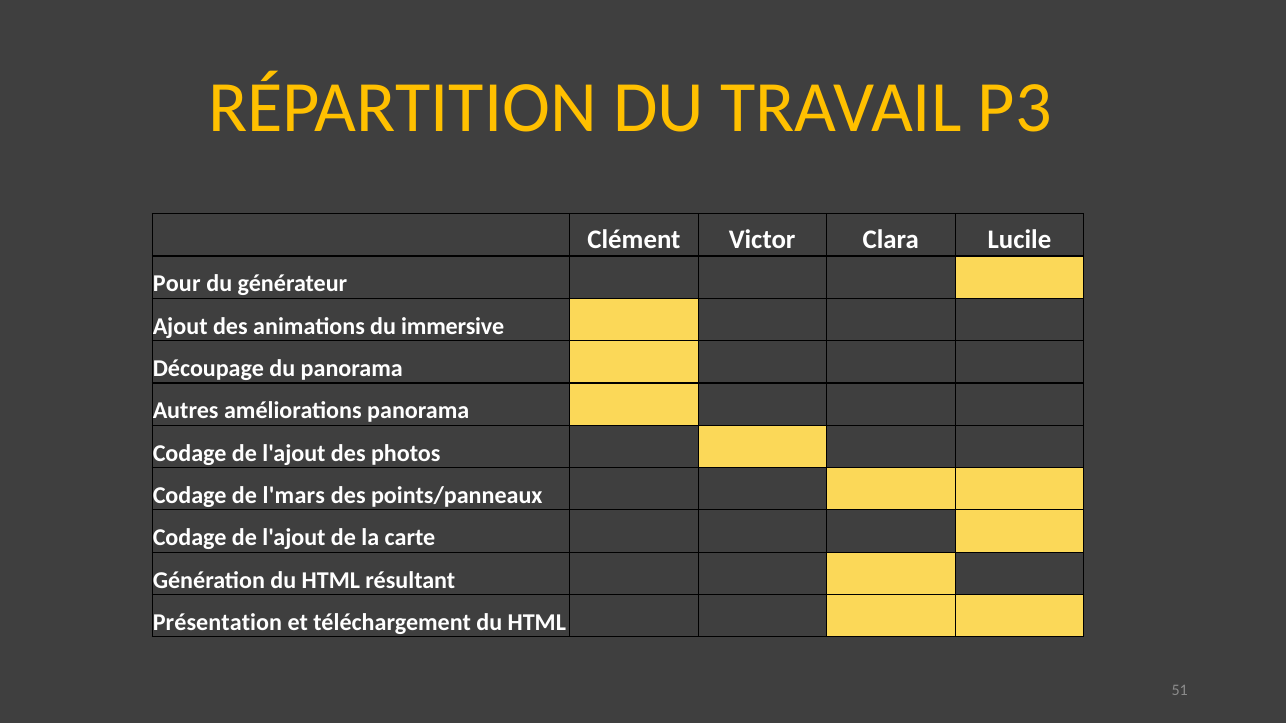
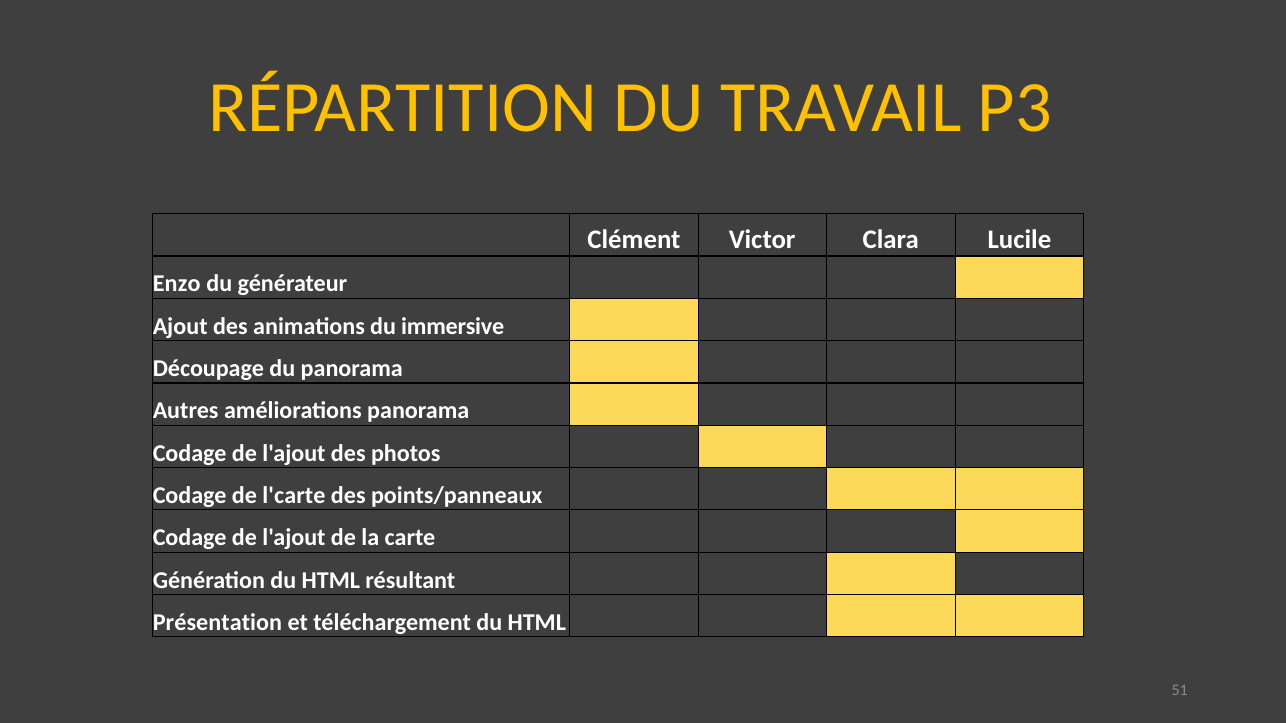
Pour: Pour -> Enzo
l'mars: l'mars -> l'carte
